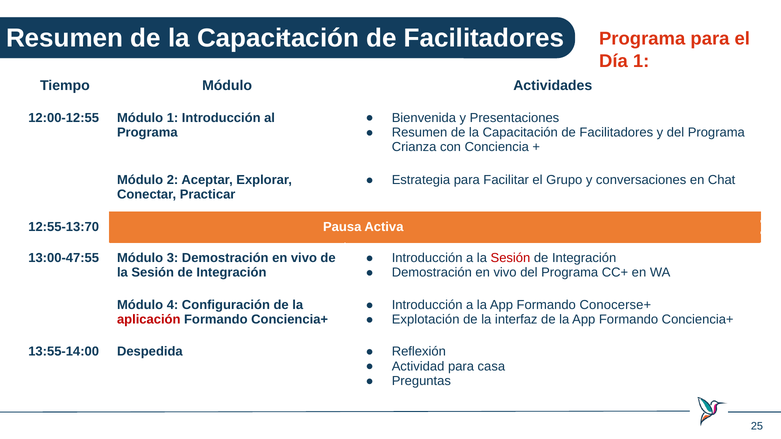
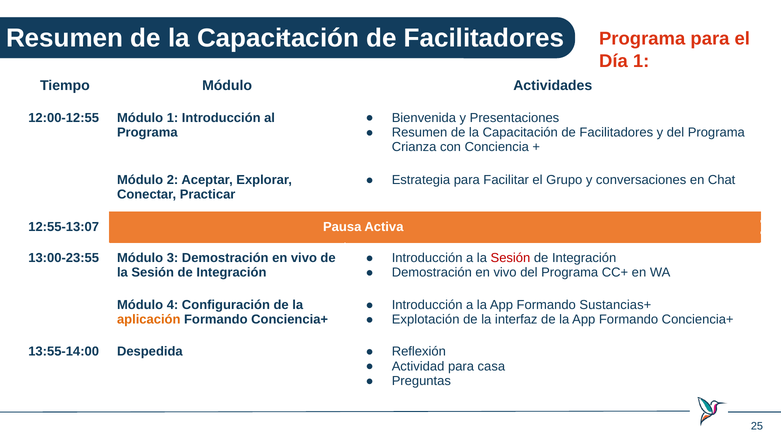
12:55-13:70: 12:55-13:70 -> 12:55-13:07
13:00-47:55: 13:00-47:55 -> 13:00-23:55
Conocerse+: Conocerse+ -> Sustancias+
aplicación colour: red -> orange
